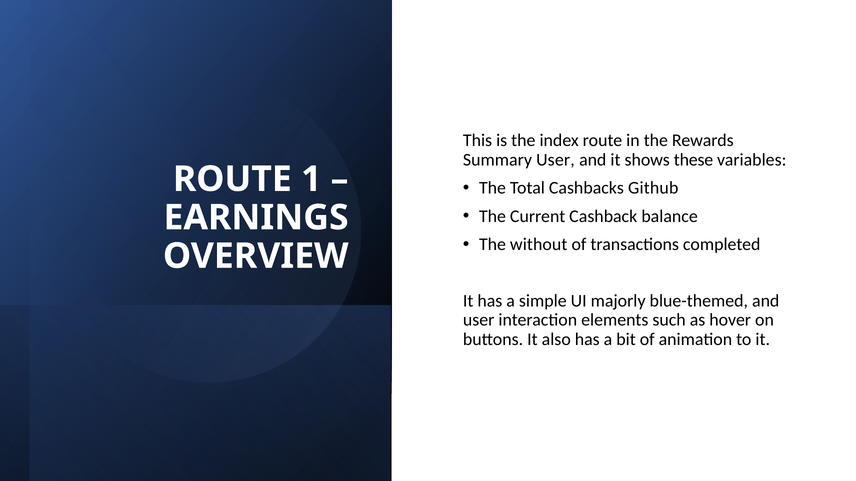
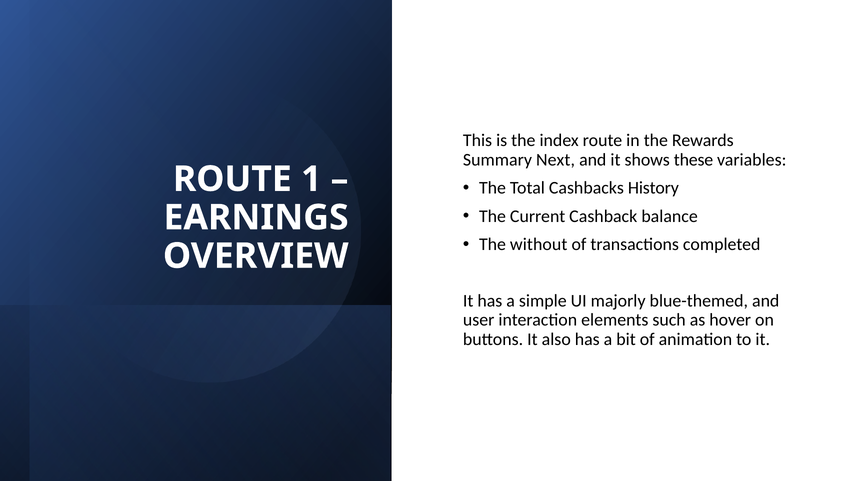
Summary User: User -> Next
Github: Github -> History
